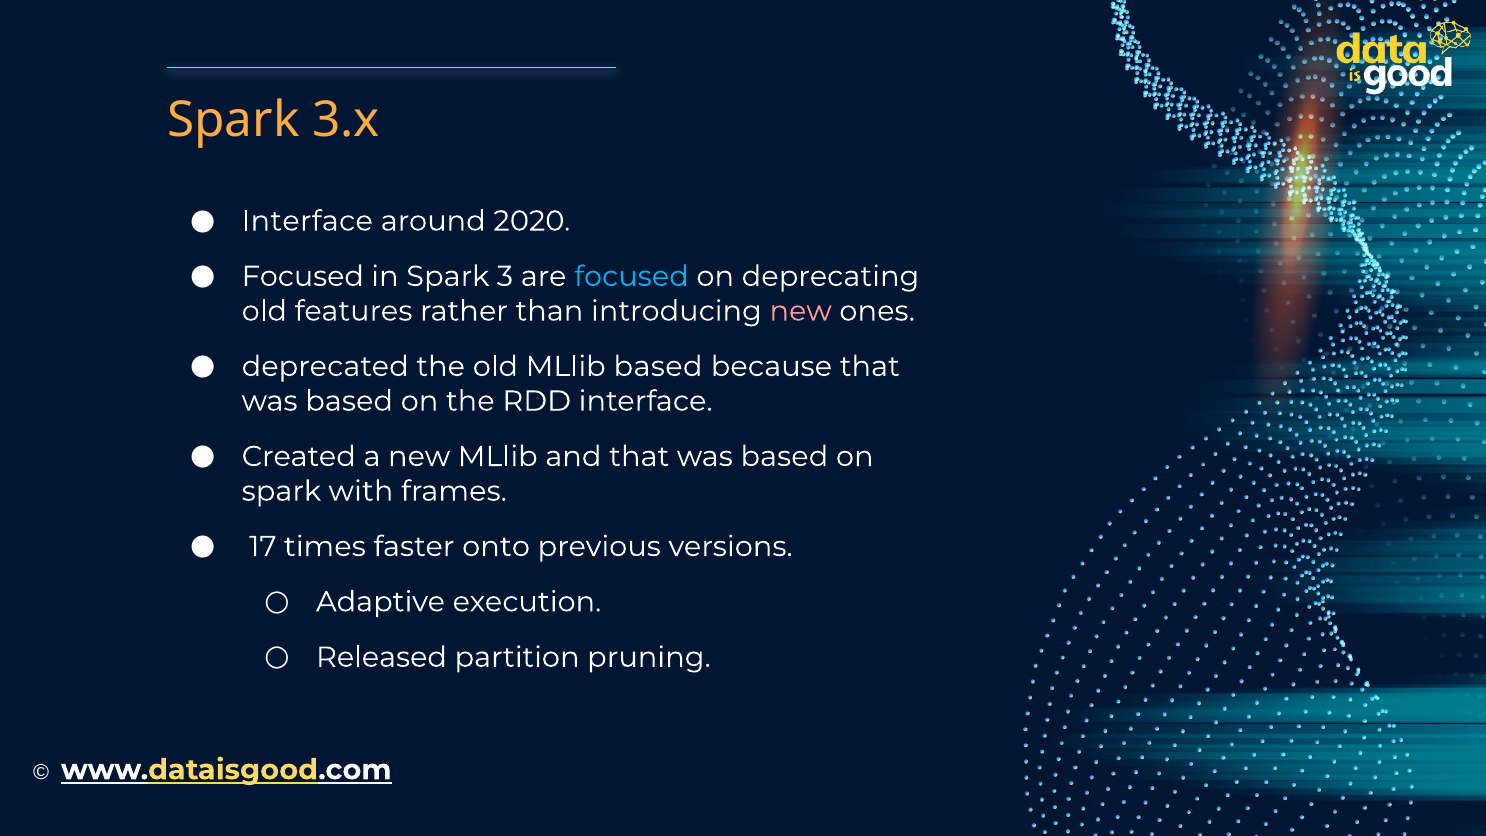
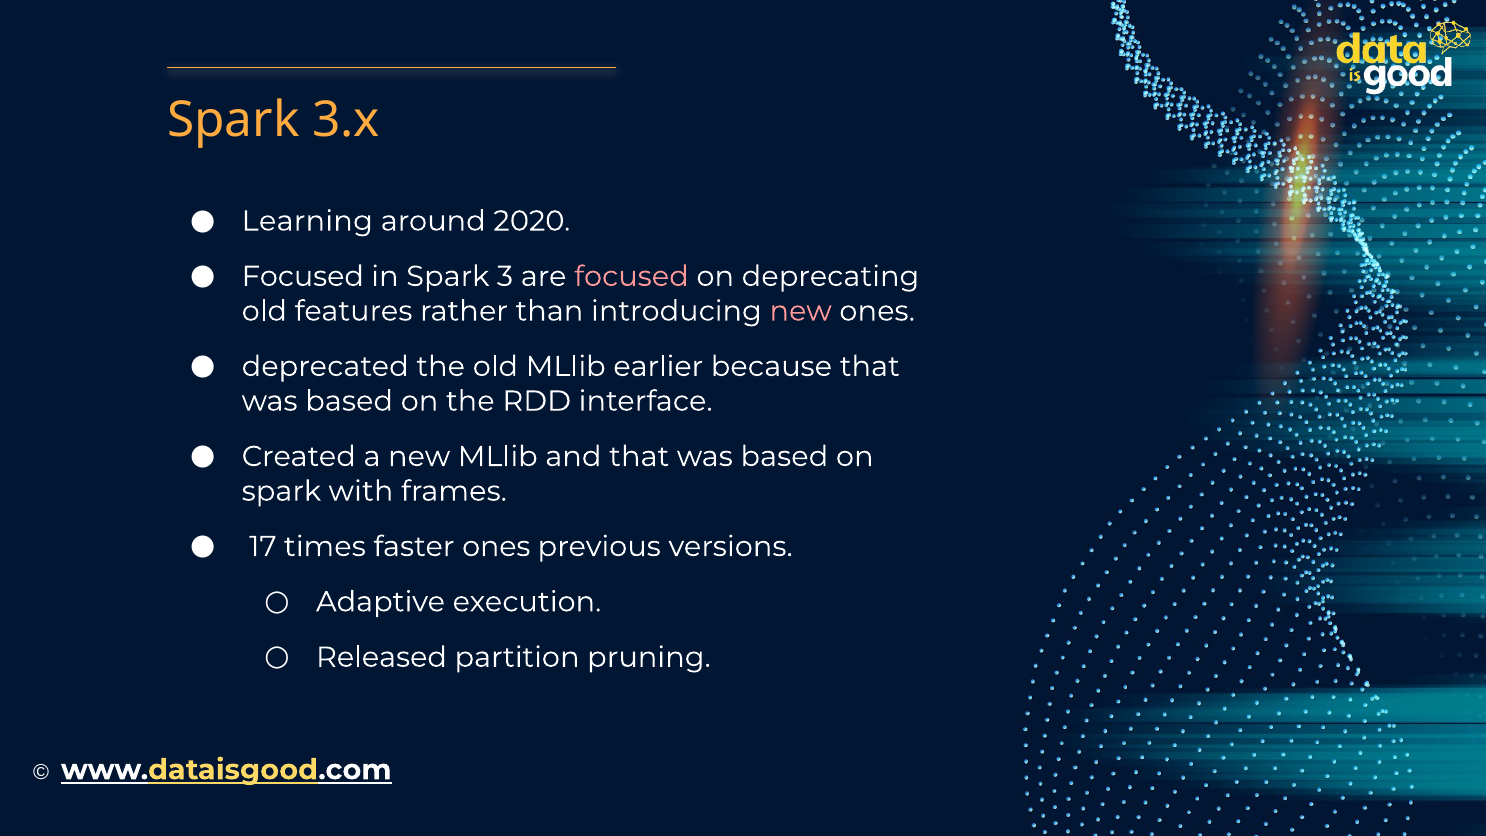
Interface at (307, 221): Interface -> Learning
focused at (631, 276) colour: light blue -> pink
MLlib based: based -> earlier
faster onto: onto -> ones
